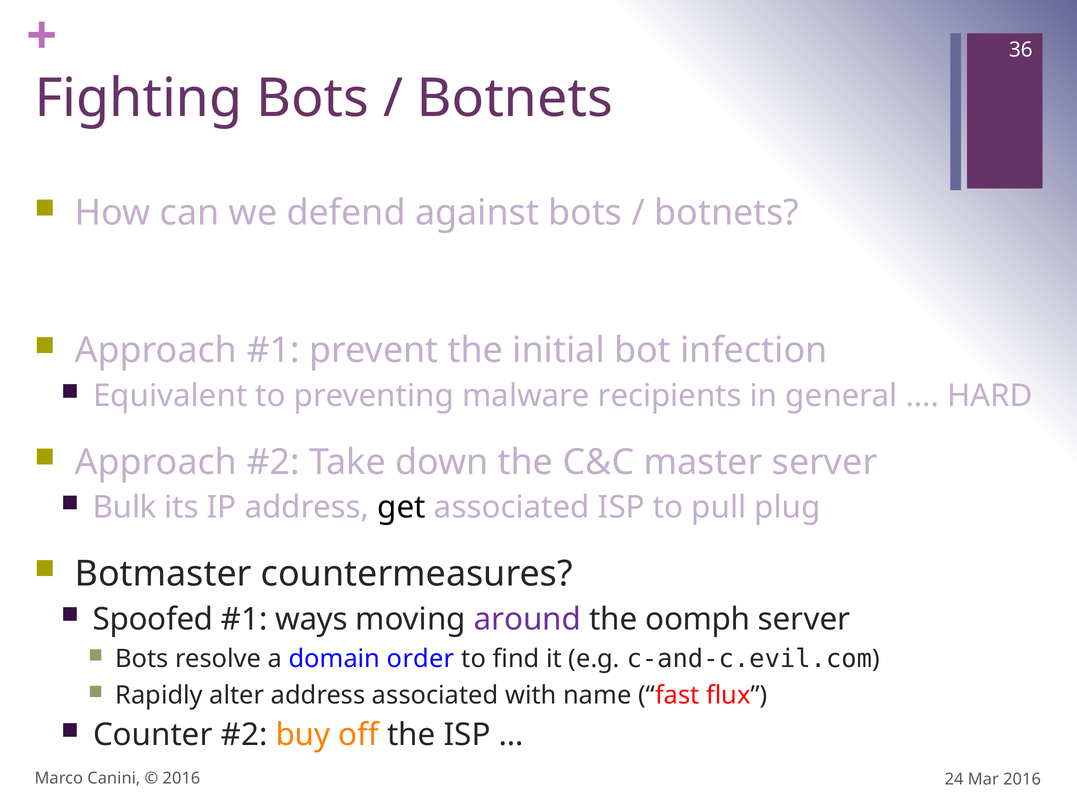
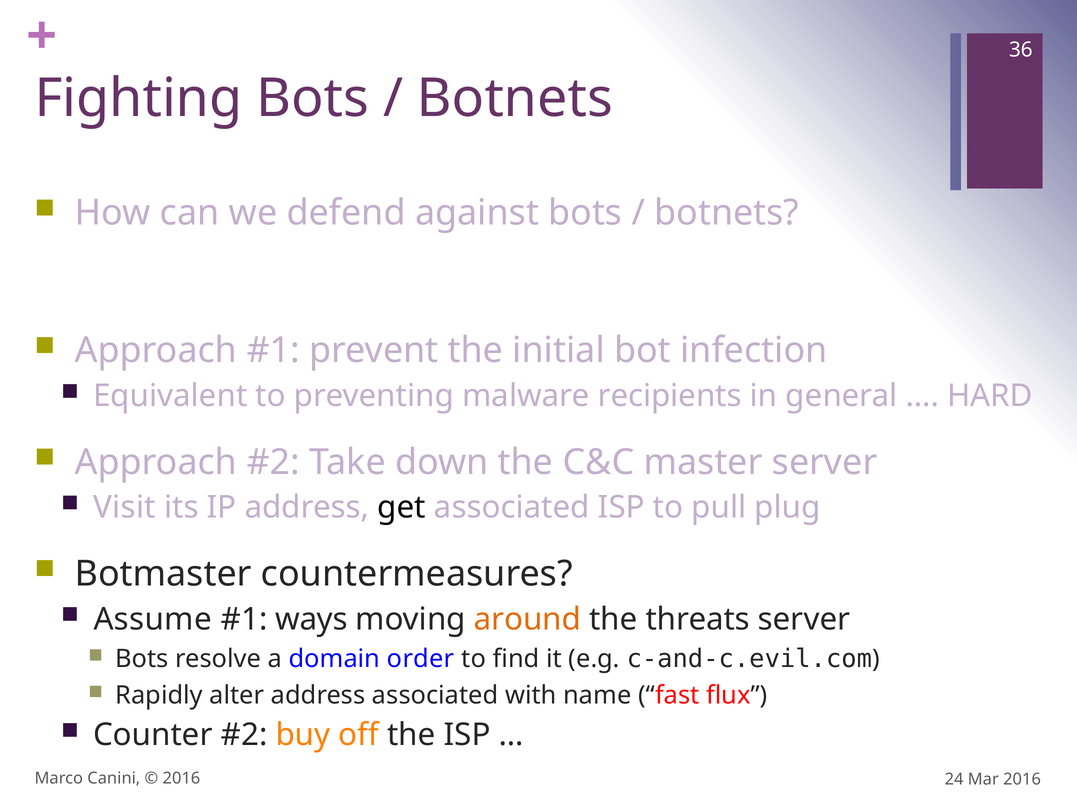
Bulk: Bulk -> Visit
Spoofed: Spoofed -> Assume
around colour: purple -> orange
oomph: oomph -> threats
